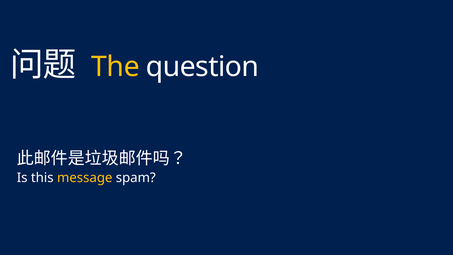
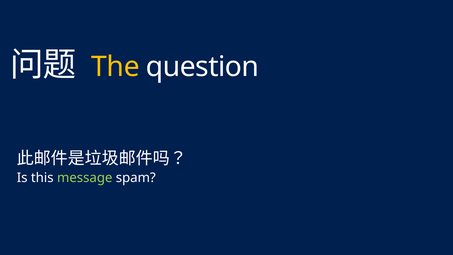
message colour: yellow -> light green
